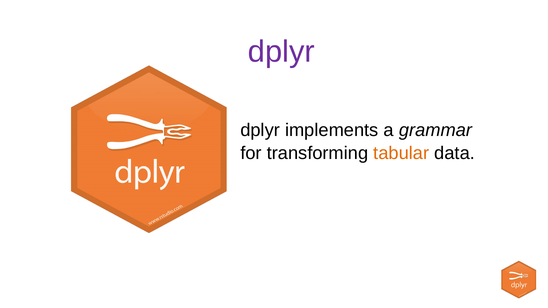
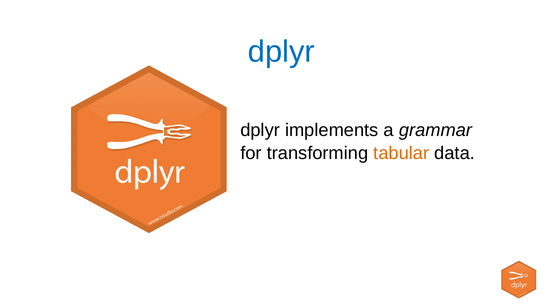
dplyr at (281, 52) colour: purple -> blue
